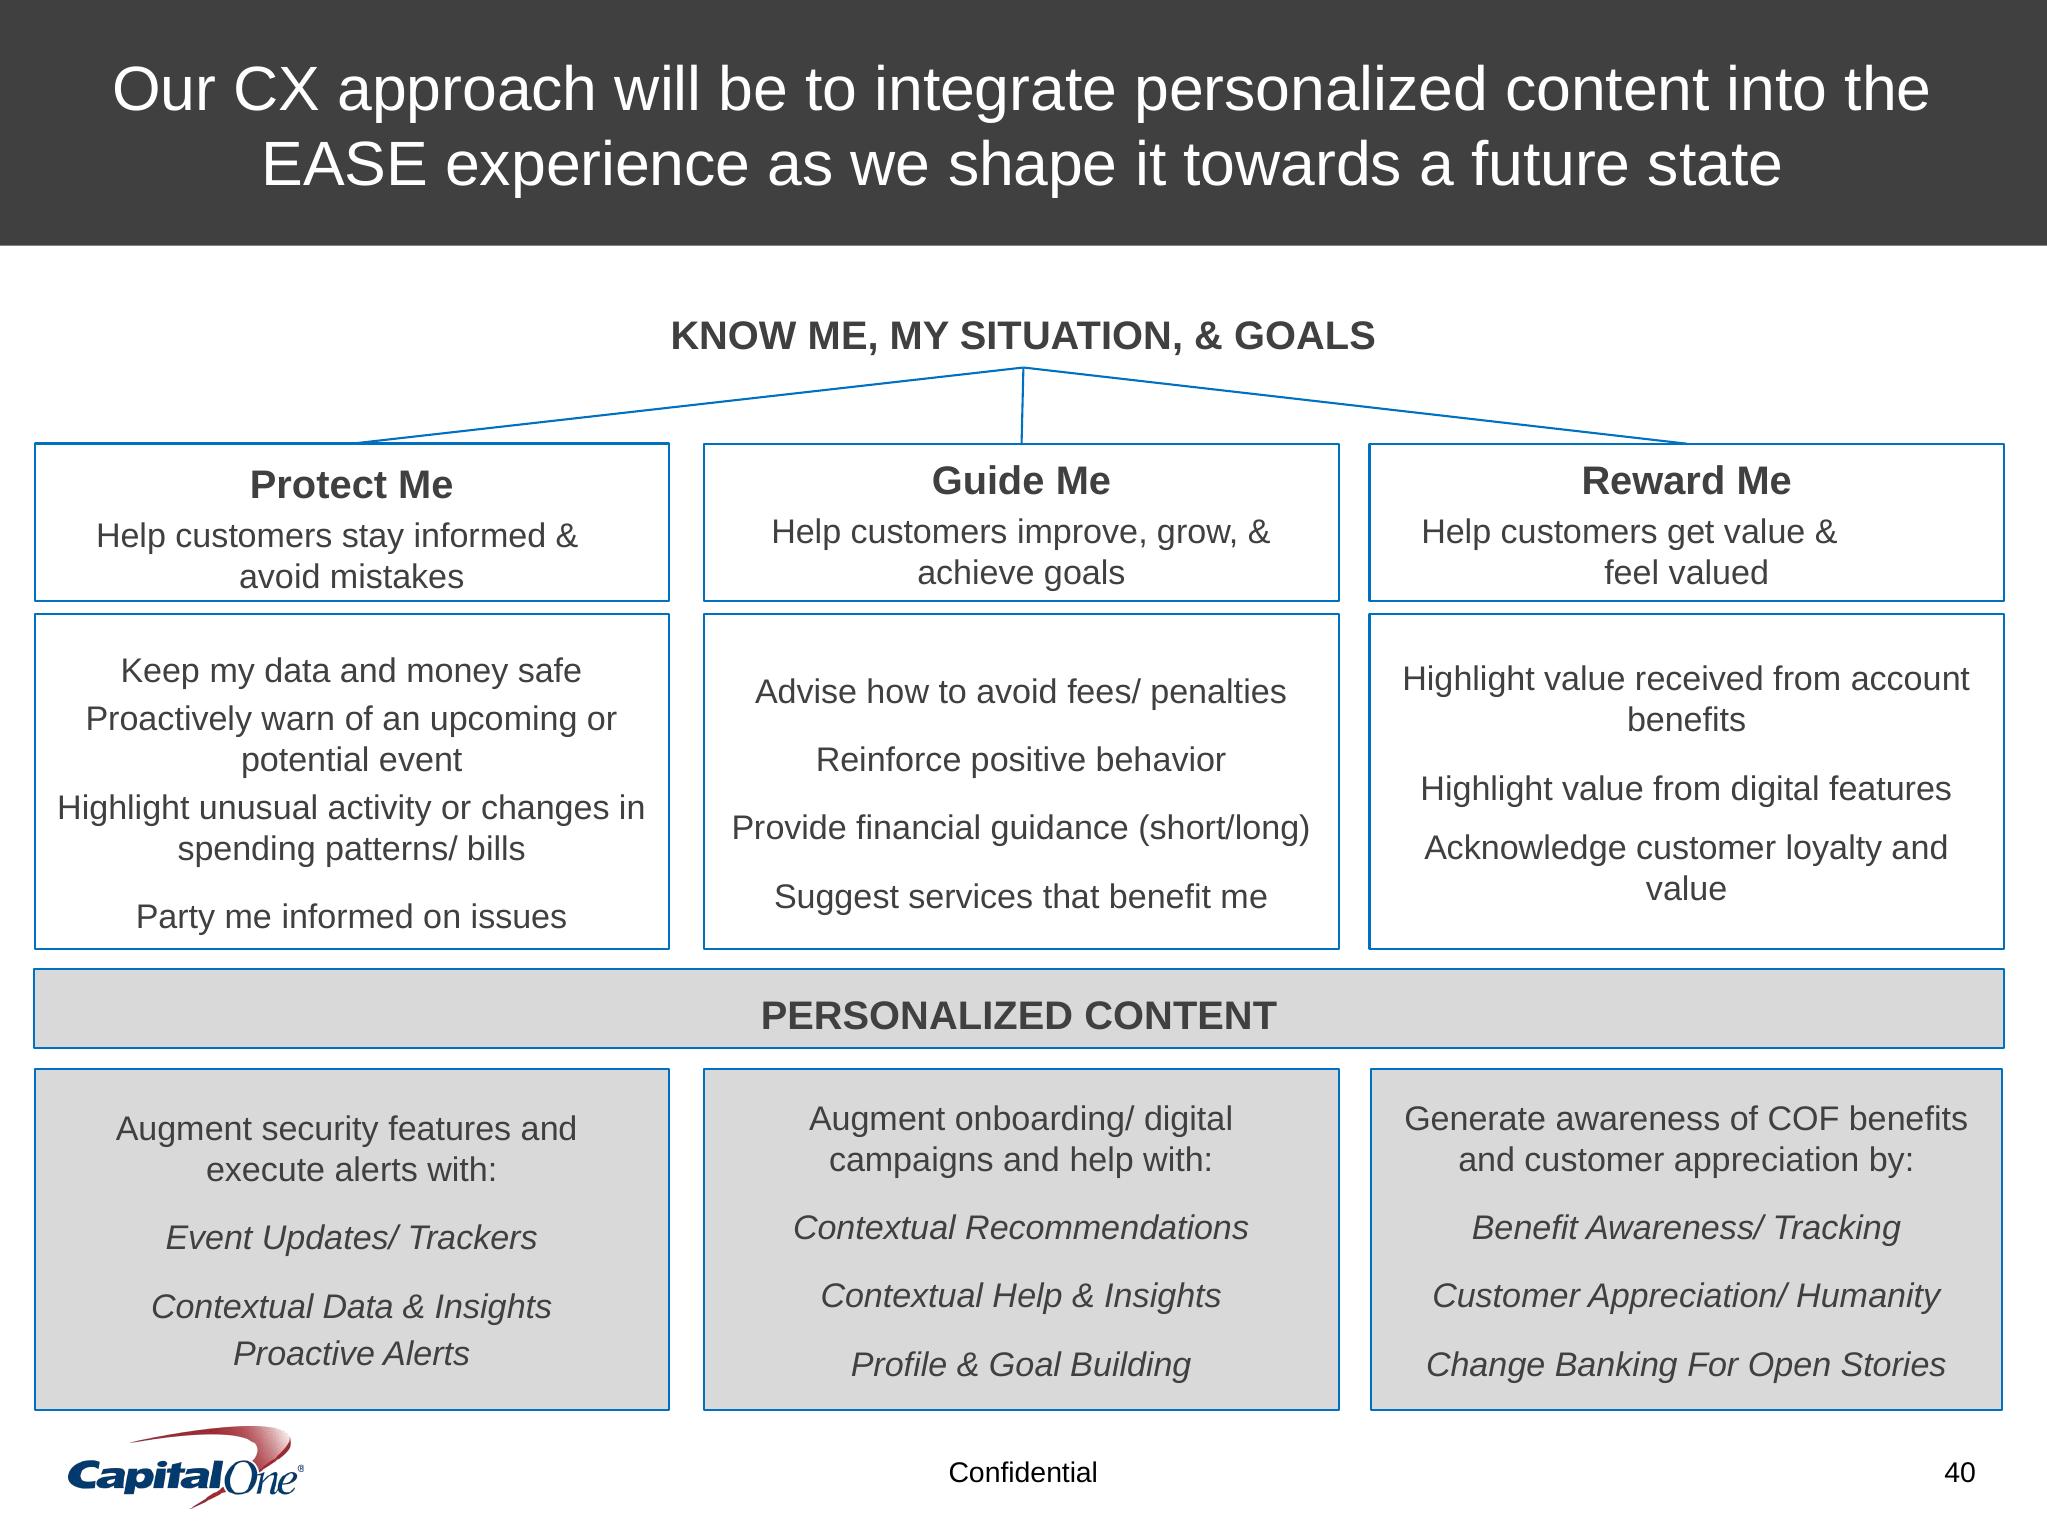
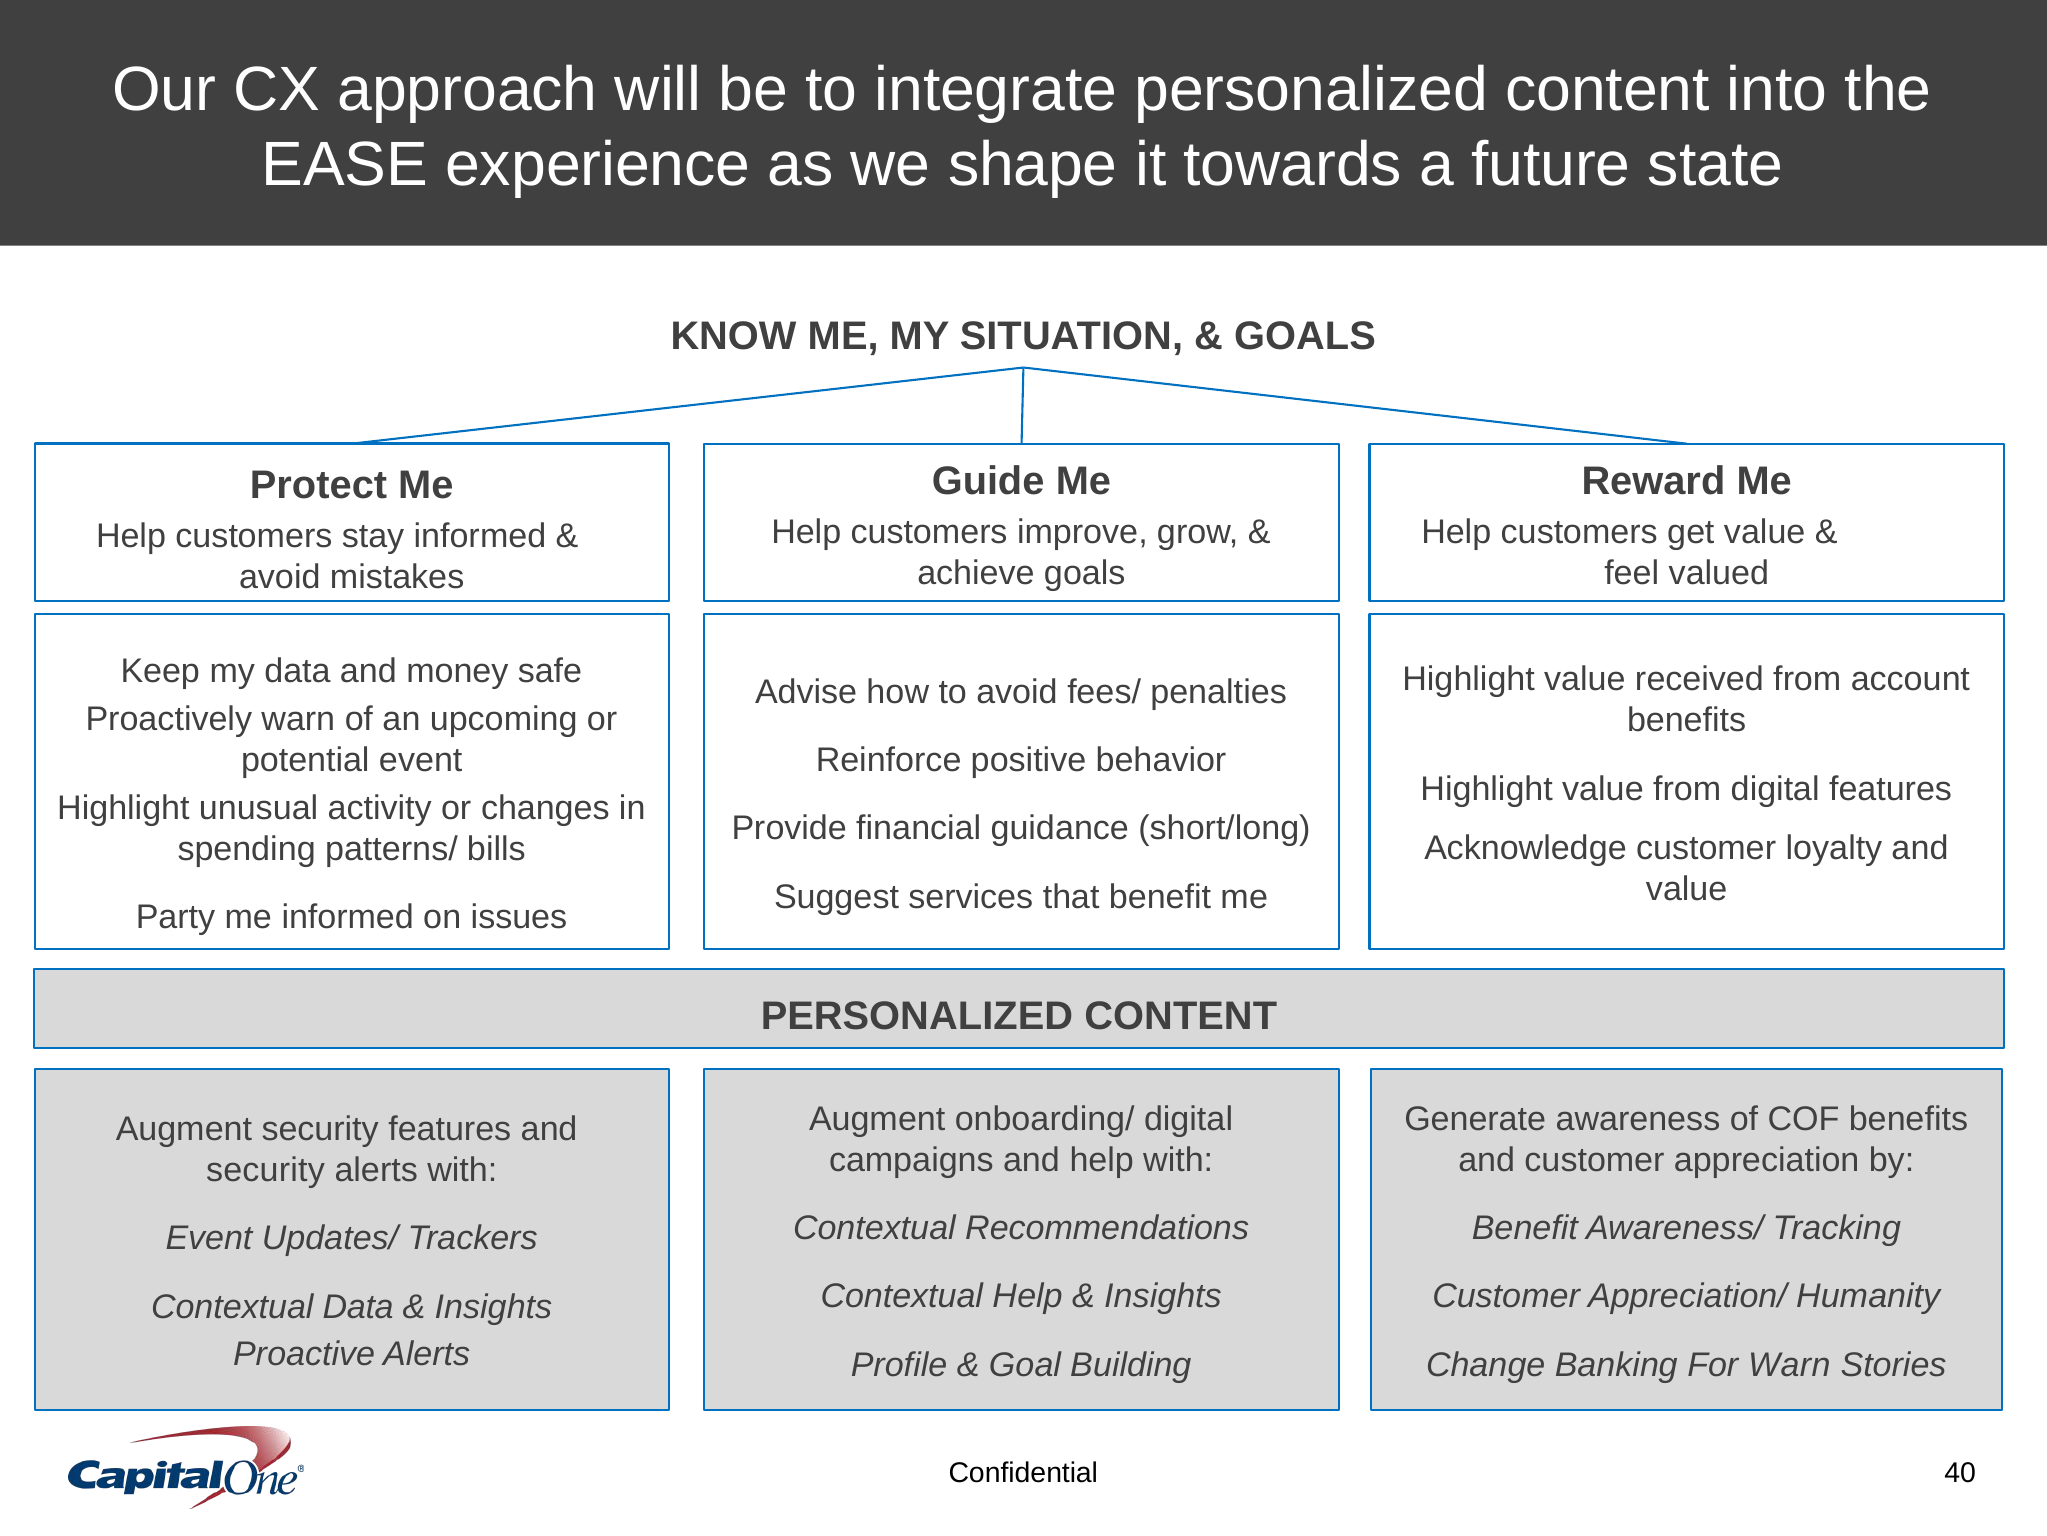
execute at (266, 1170): execute -> security
For Open: Open -> Warn
